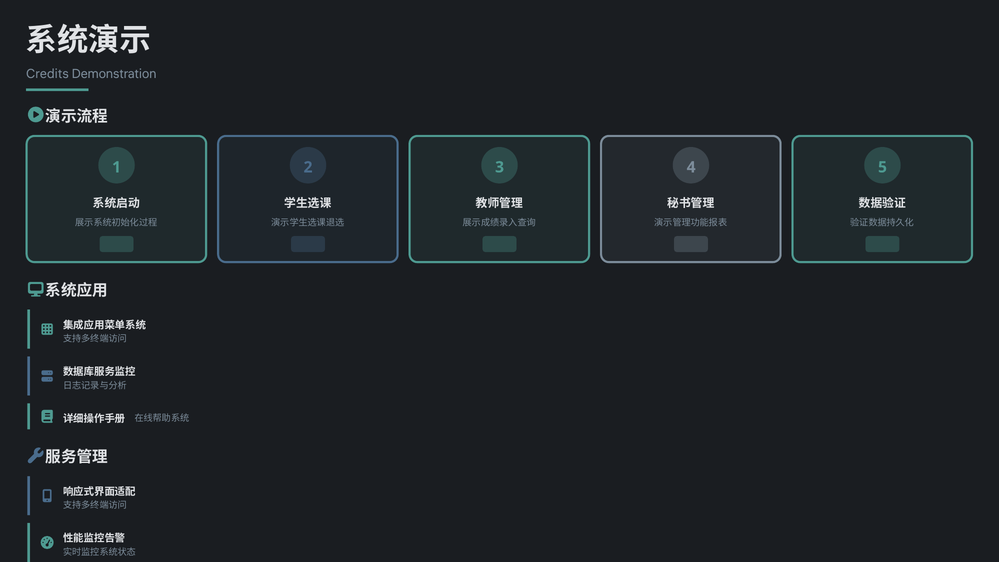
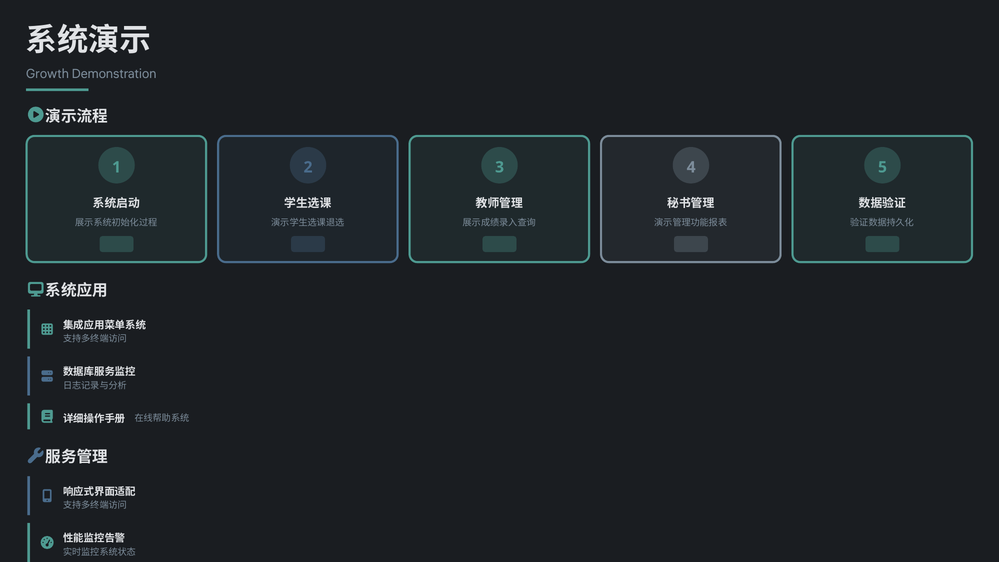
Credits: Credits -> Growth
